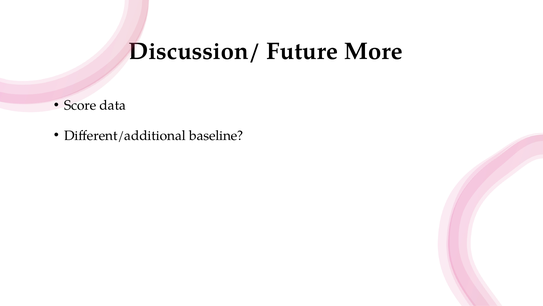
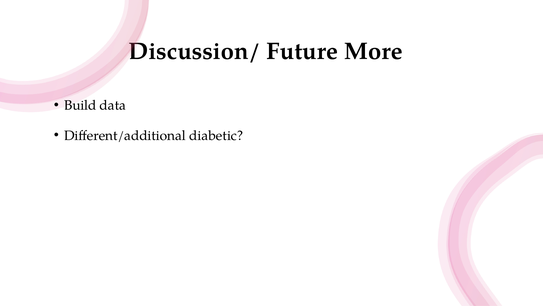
Score: Score -> Build
baseline: baseline -> diabetic
